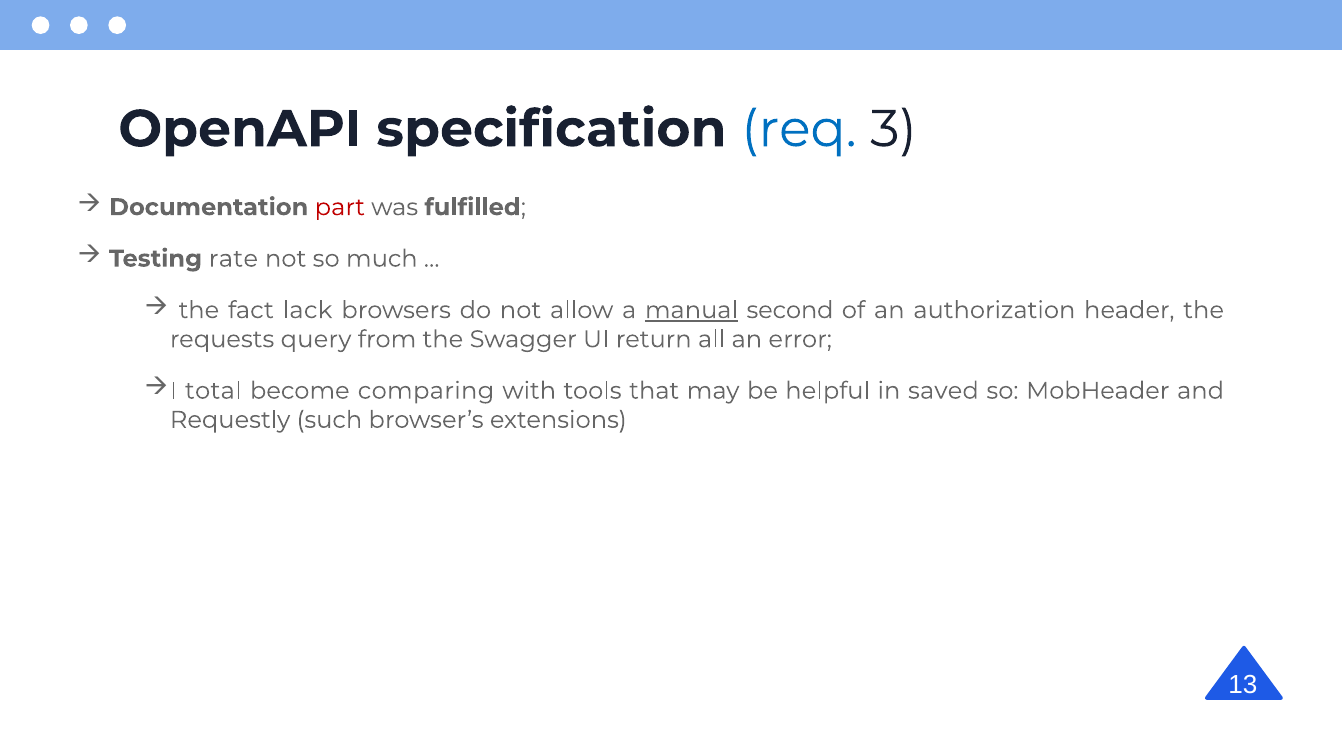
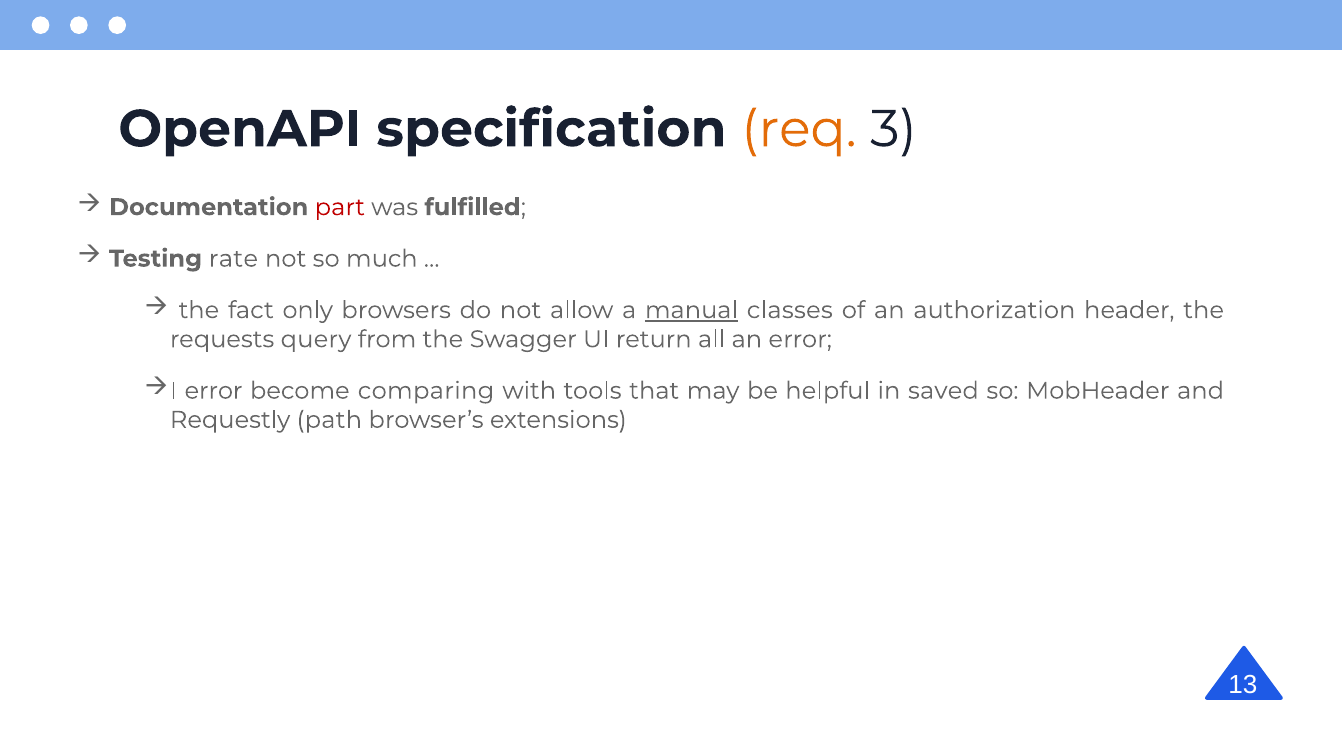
req colour: blue -> orange
lack: lack -> only
second: second -> classes
I total: total -> error
such: such -> path
